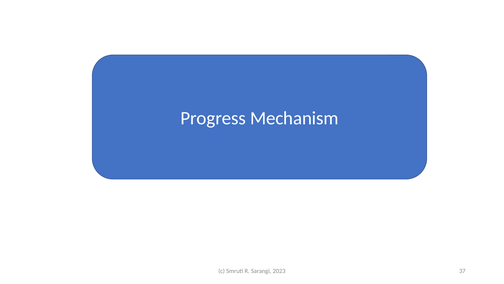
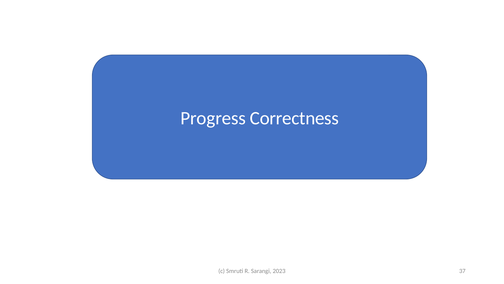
Mechanism: Mechanism -> Correctness
